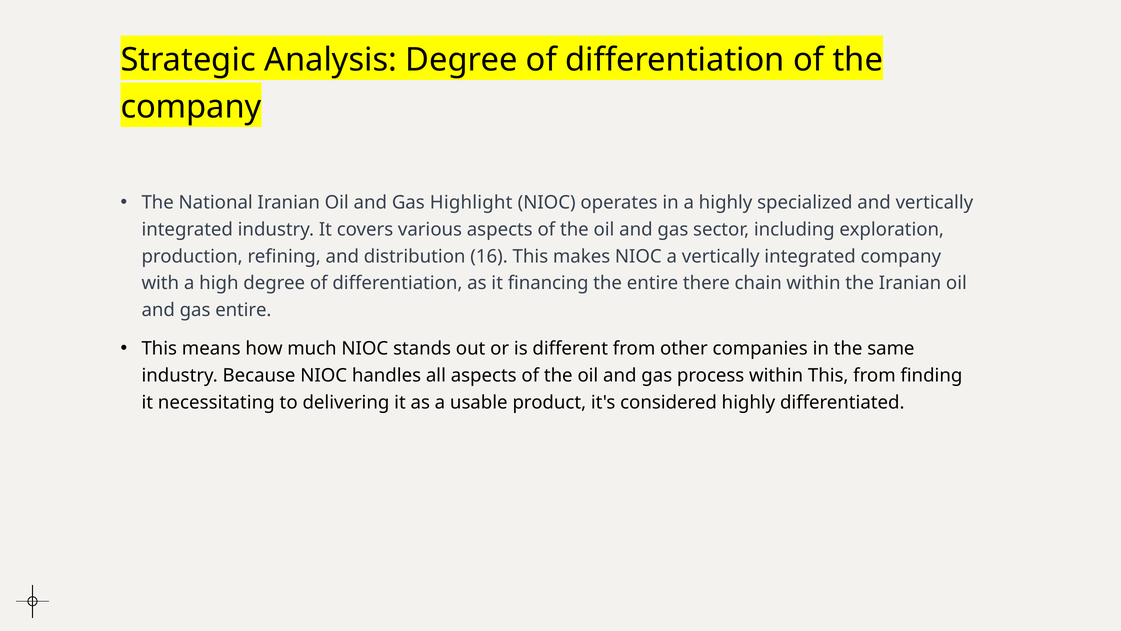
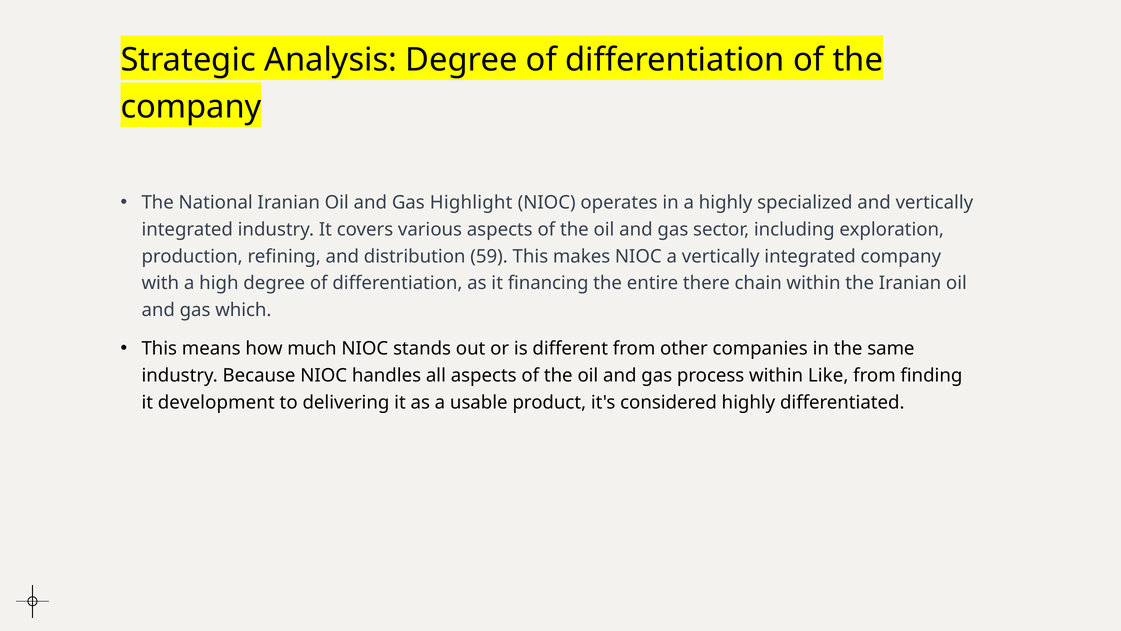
16: 16 -> 59
gas entire: entire -> which
within This: This -> Like
necessitating: necessitating -> development
